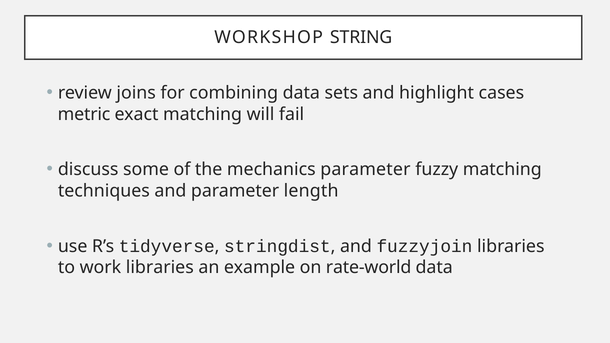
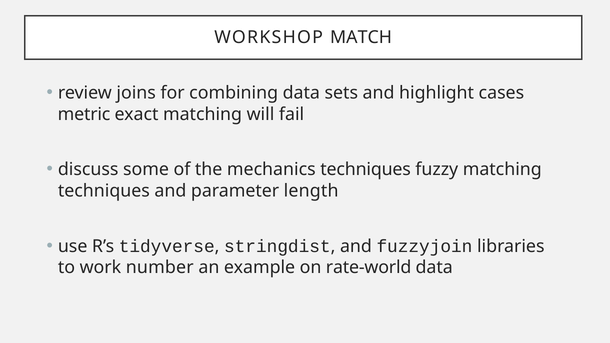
STRING: STRING -> MATCH
mechanics parameter: parameter -> techniques
work libraries: libraries -> number
